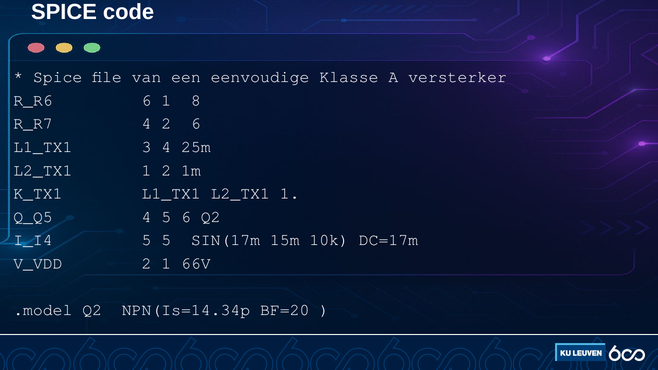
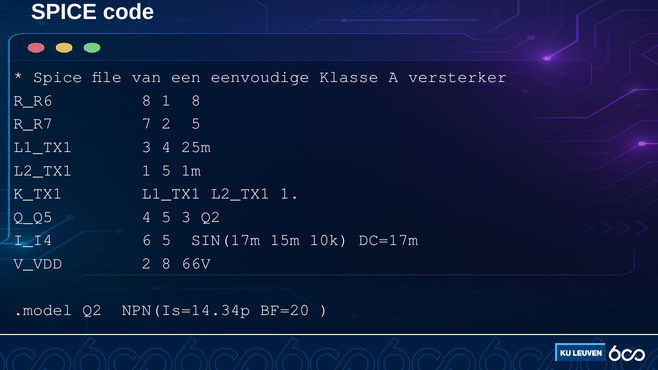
R_R6 6: 6 -> 8
R_R7 4: 4 -> 7
2 6: 6 -> 5
1 2: 2 -> 5
5 6: 6 -> 3
I_I4 5: 5 -> 6
2 1: 1 -> 8
